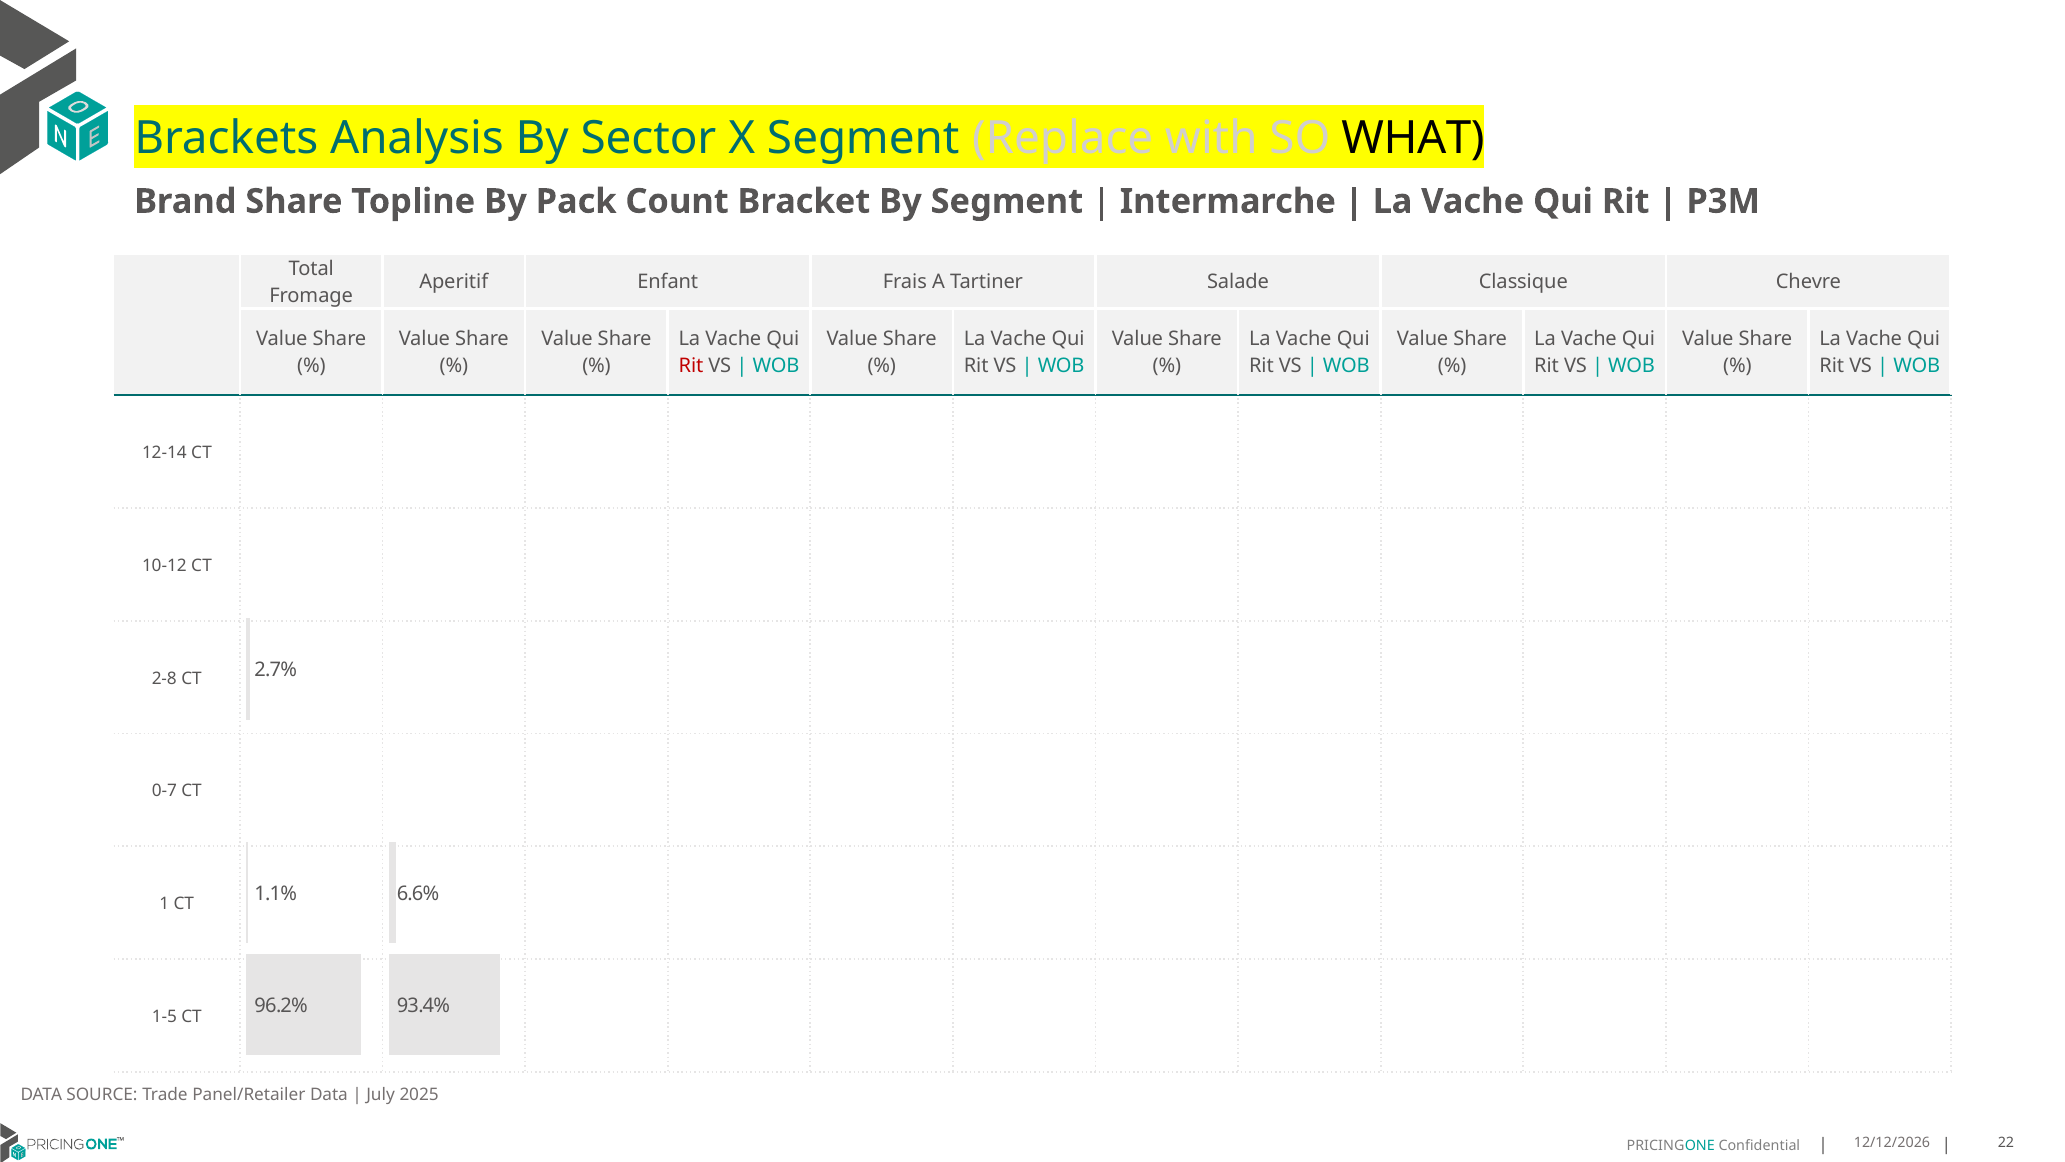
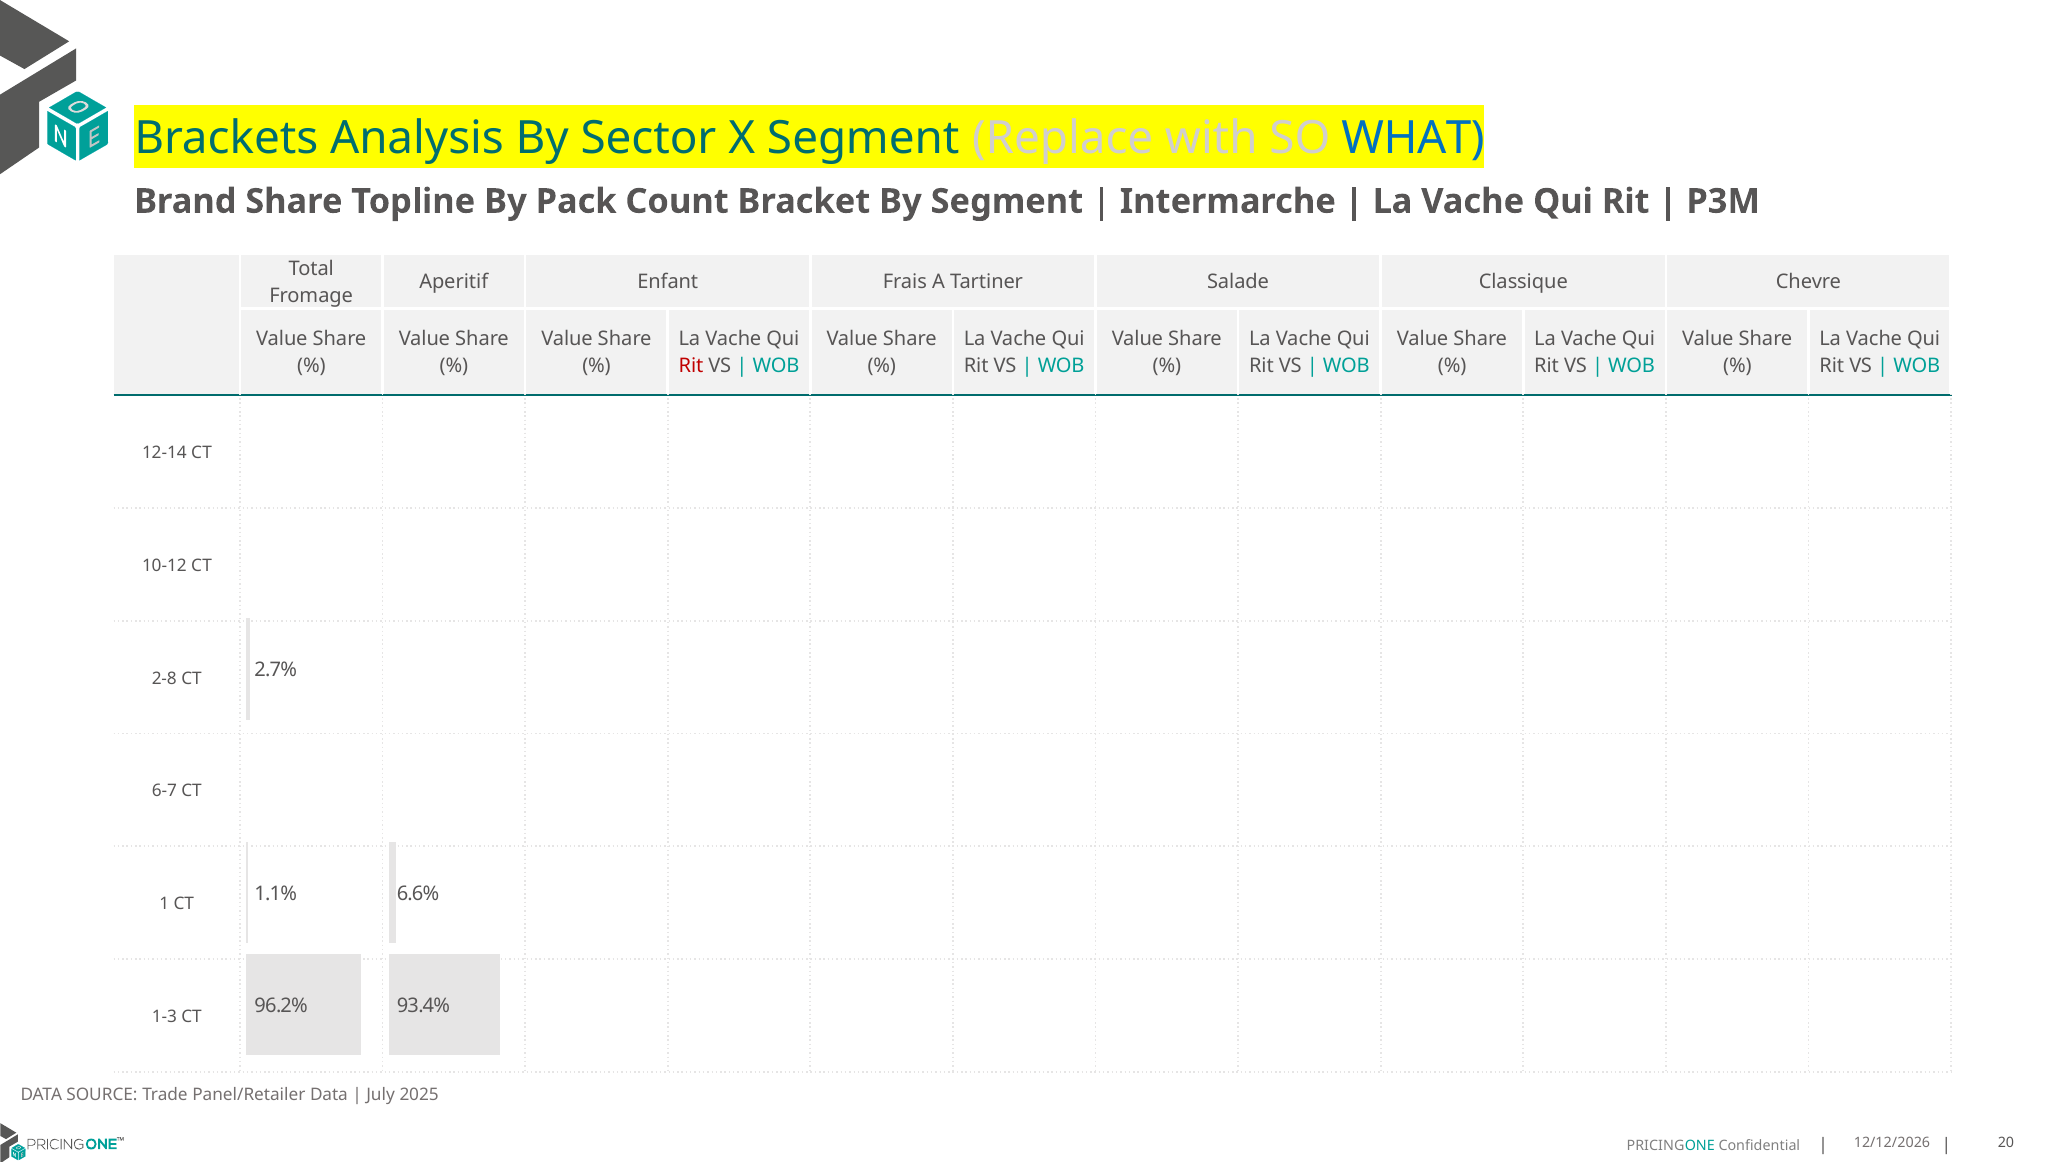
WHAT colour: black -> blue
0-7: 0-7 -> 6-7
1-5: 1-5 -> 1-3
22: 22 -> 20
